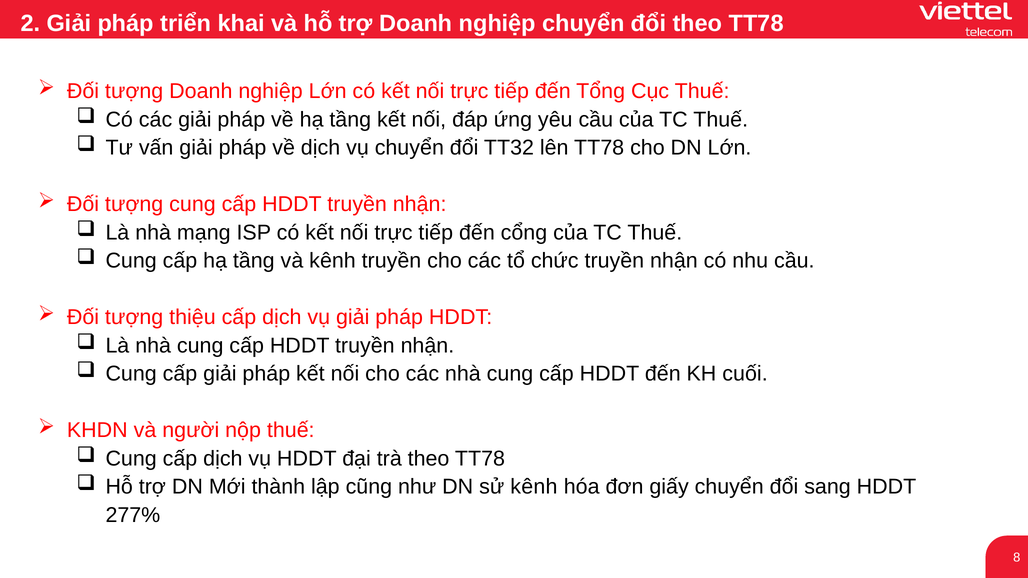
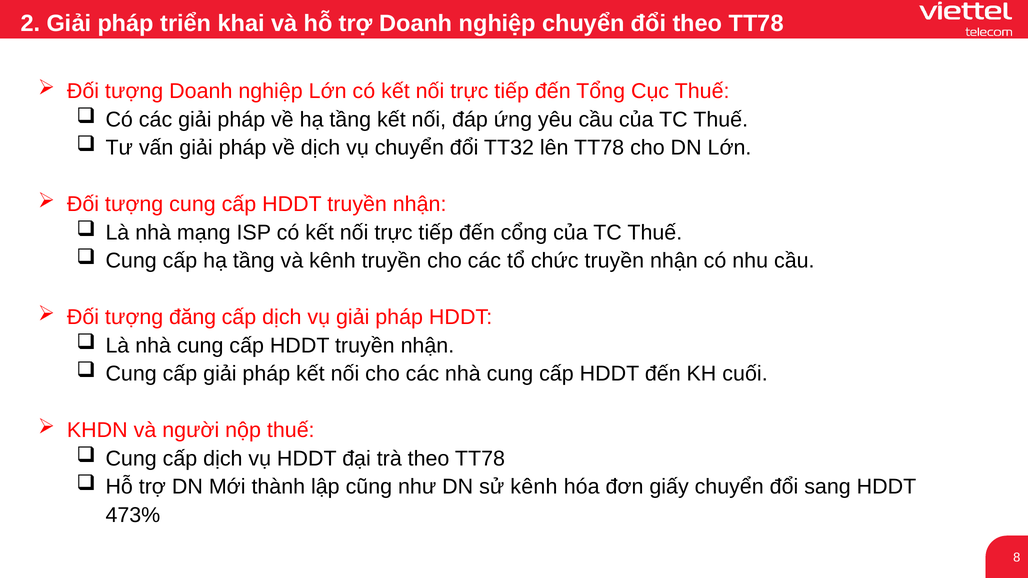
thiệu: thiệu -> đăng
277%: 277% -> 473%
